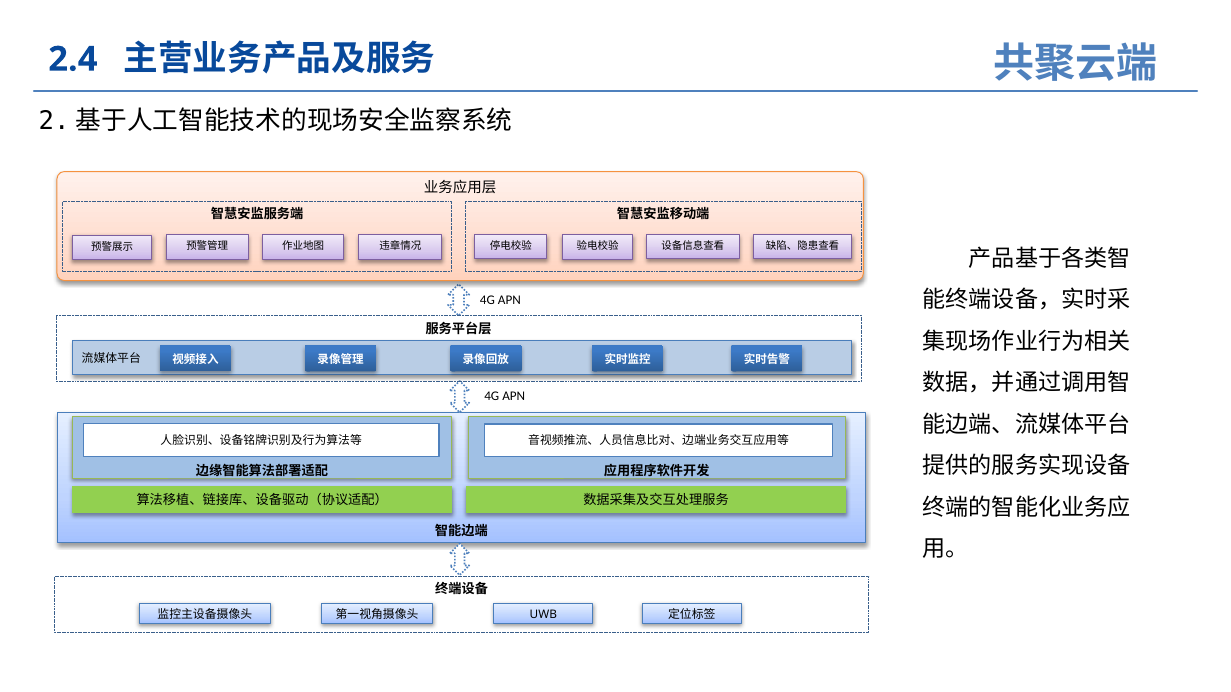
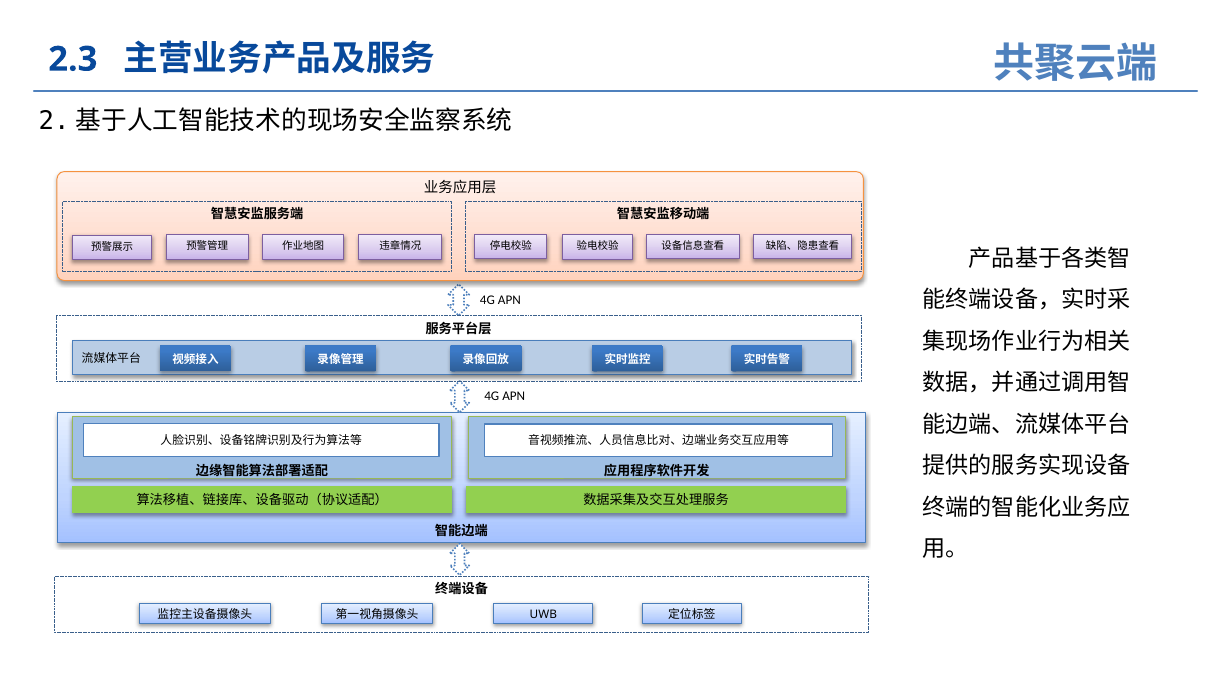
2.4: 2.4 -> 2.3
